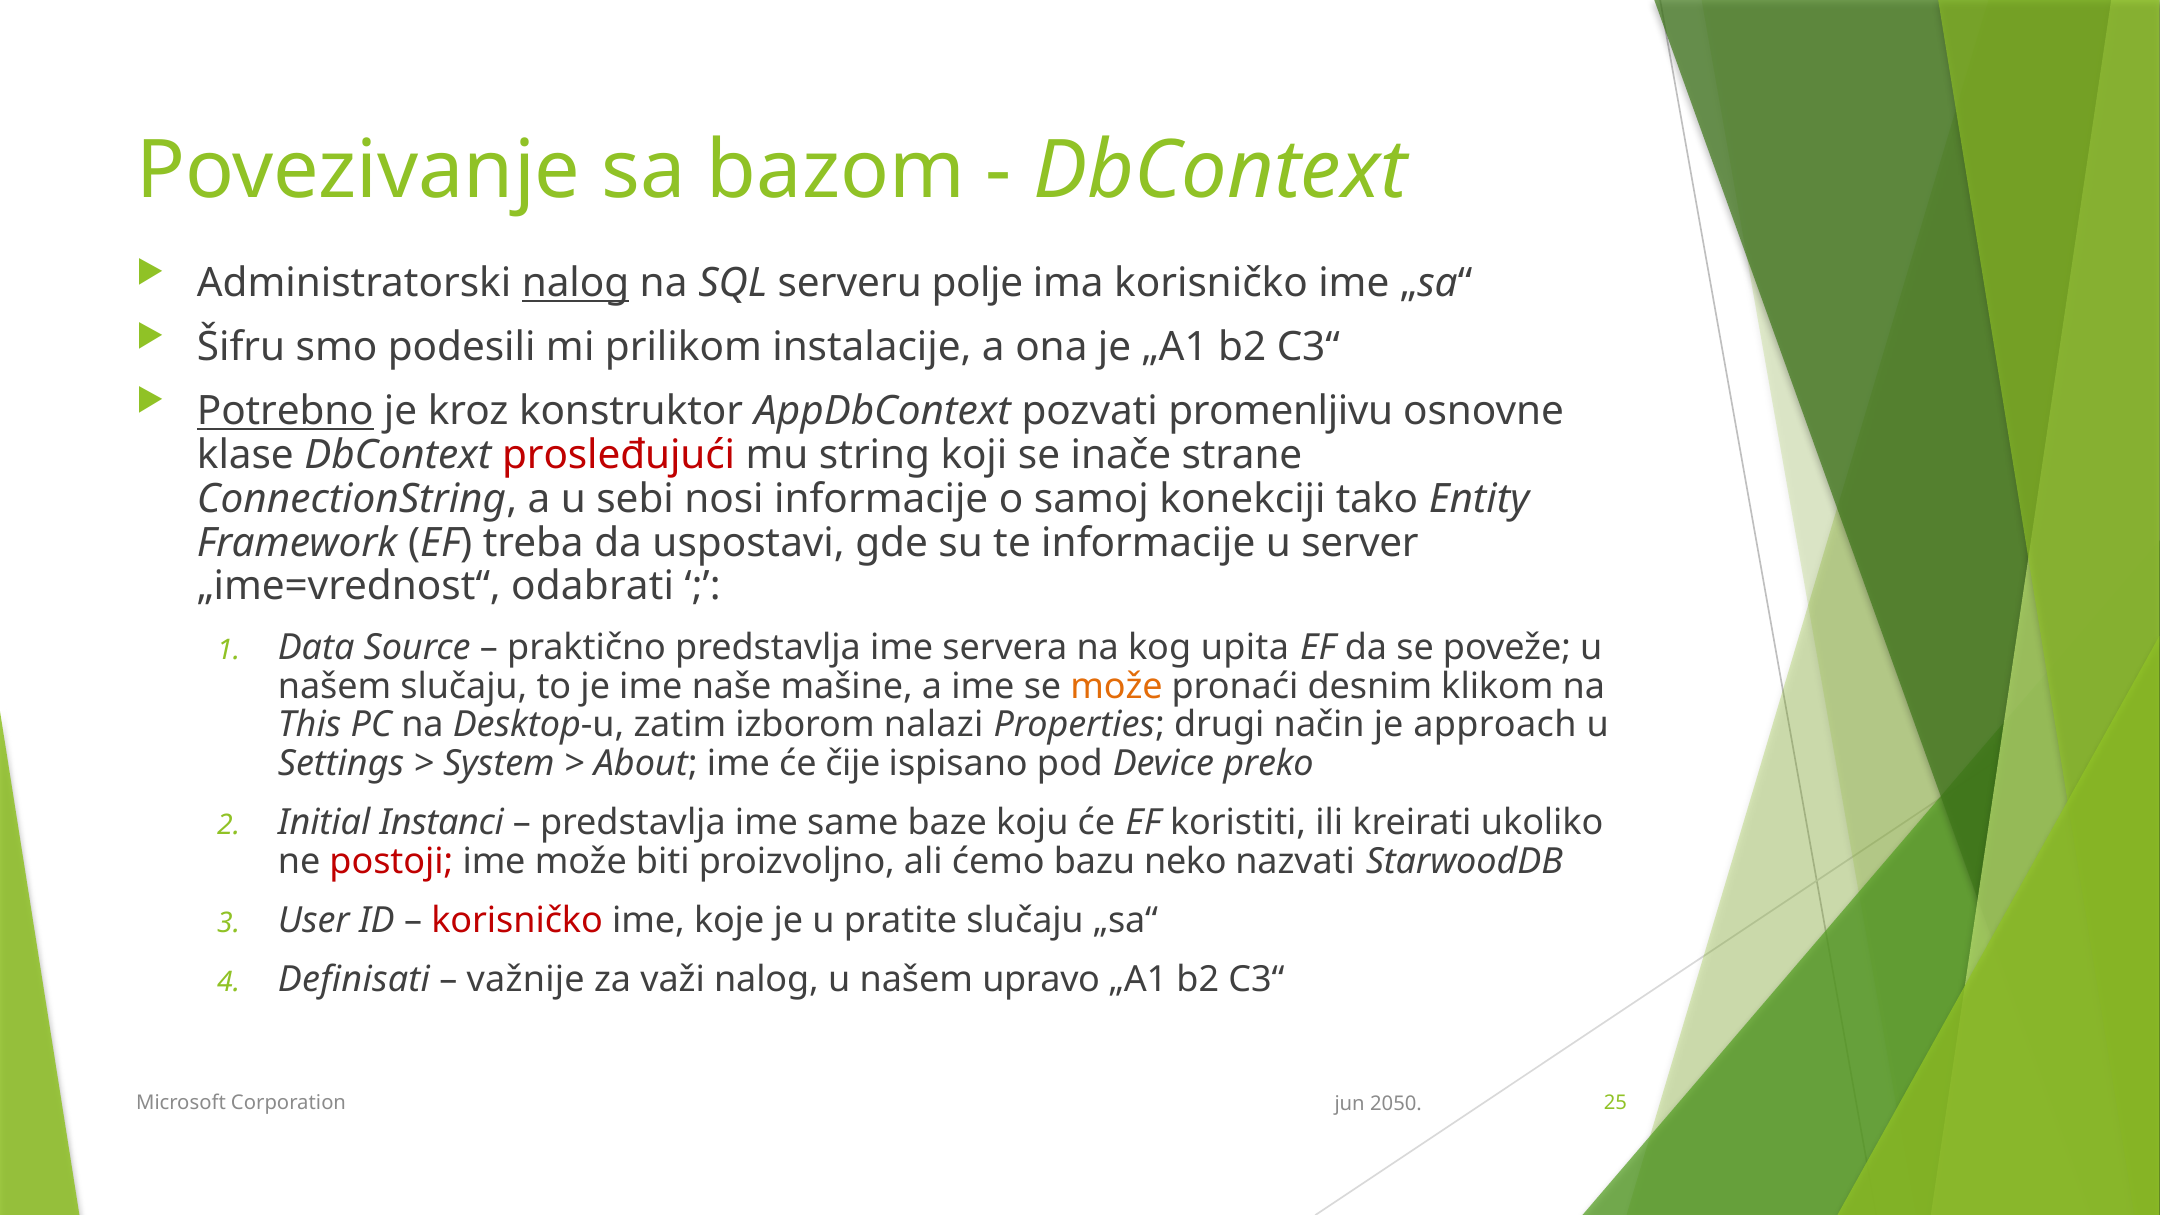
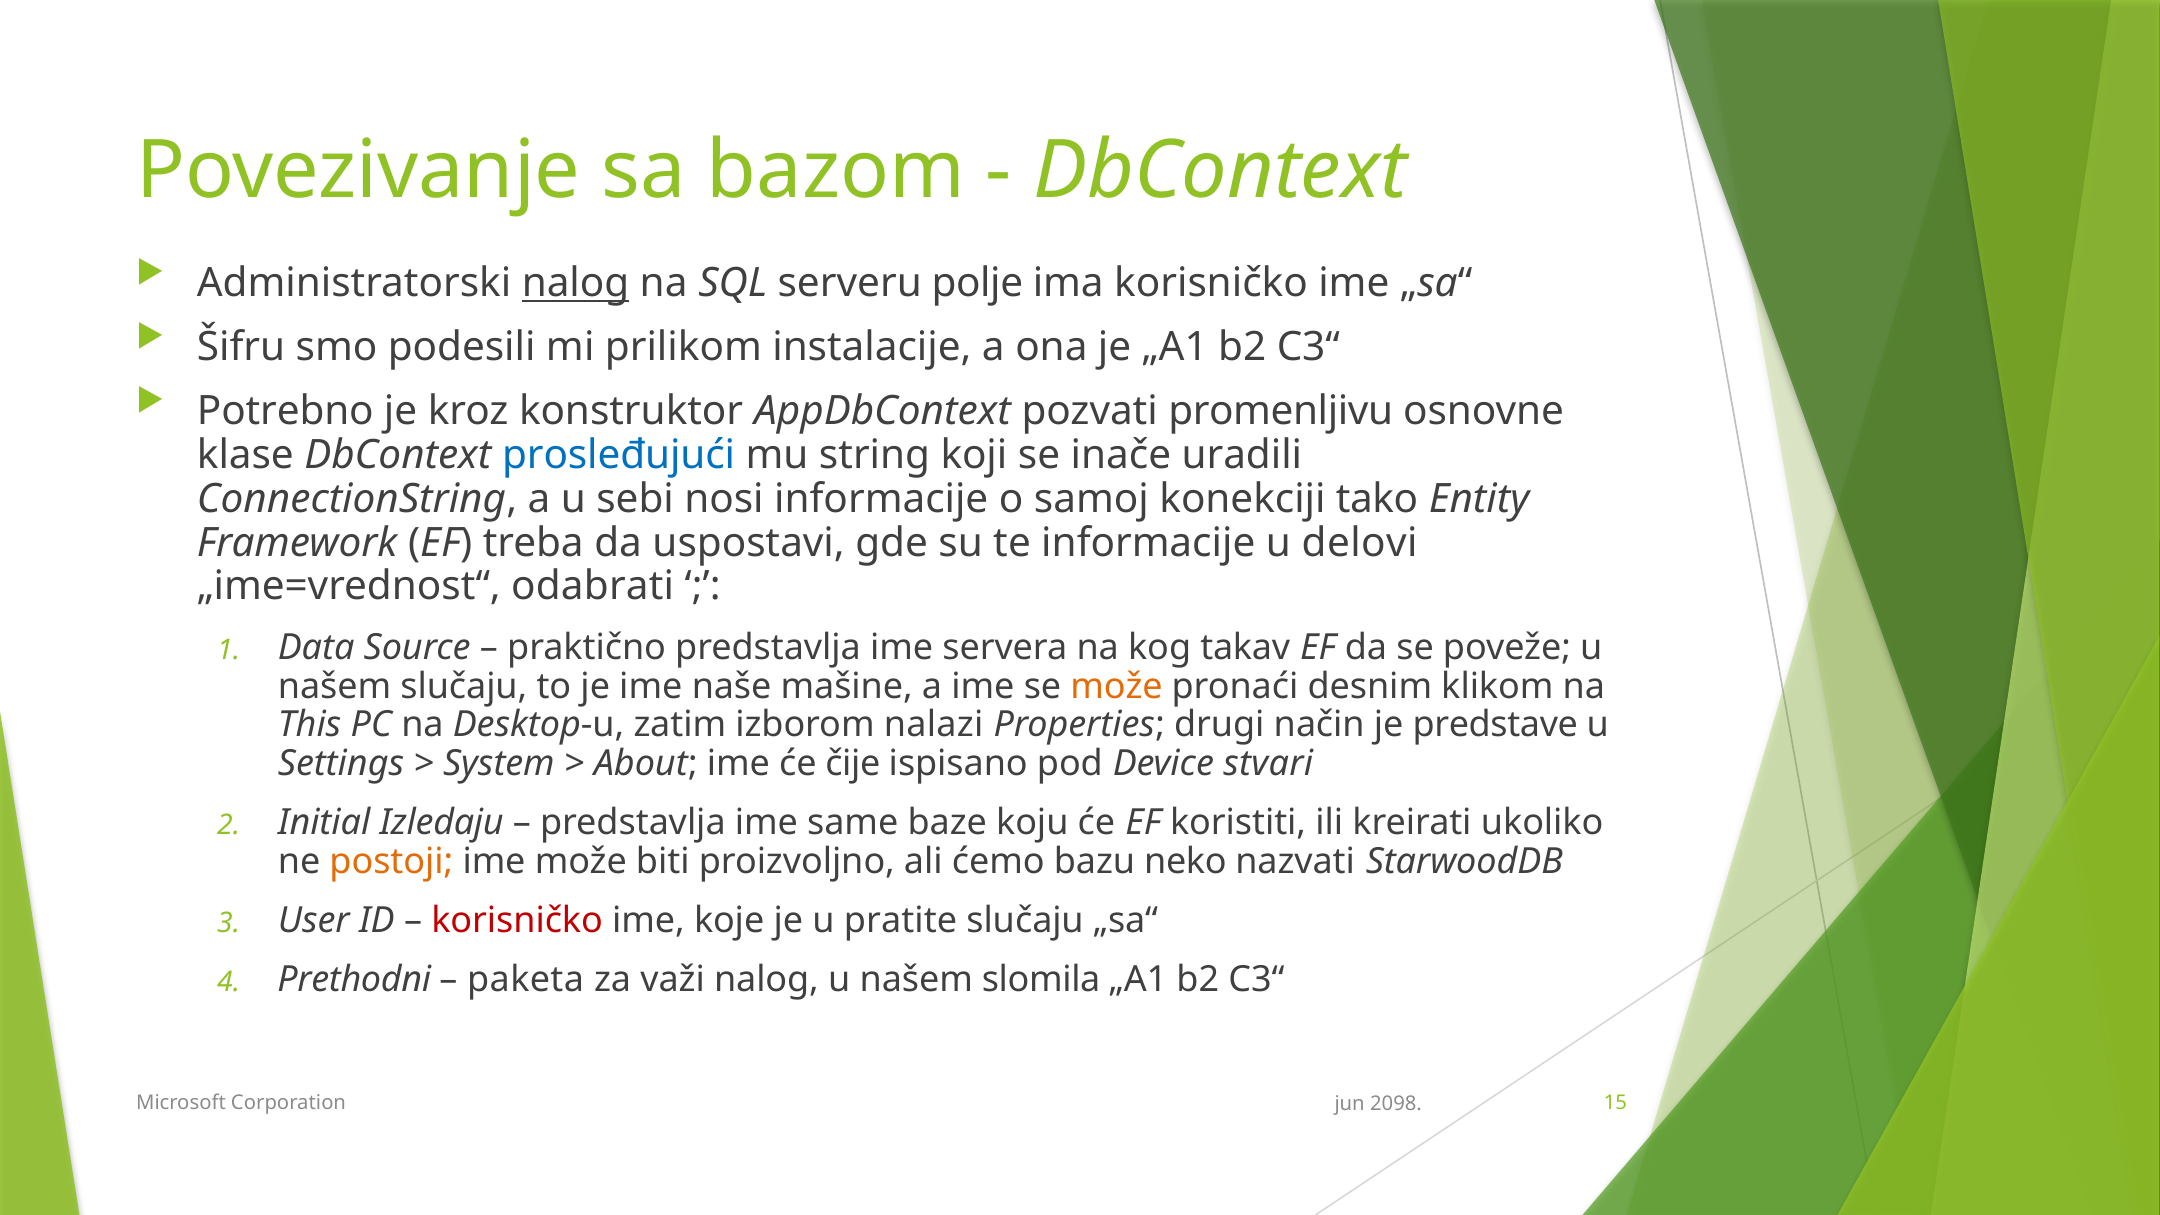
Potrebno underline: present -> none
prosleđujući colour: red -> blue
strane: strane -> uradili
server: server -> delovi
upita: upita -> takav
approach: approach -> predstave
preko: preko -> stvari
Instanci: Instanci -> Izledaju
postoji colour: red -> orange
Definisati: Definisati -> Prethodni
važnije: važnije -> paketa
upravo: upravo -> slomila
25: 25 -> 15
2050: 2050 -> 2098
